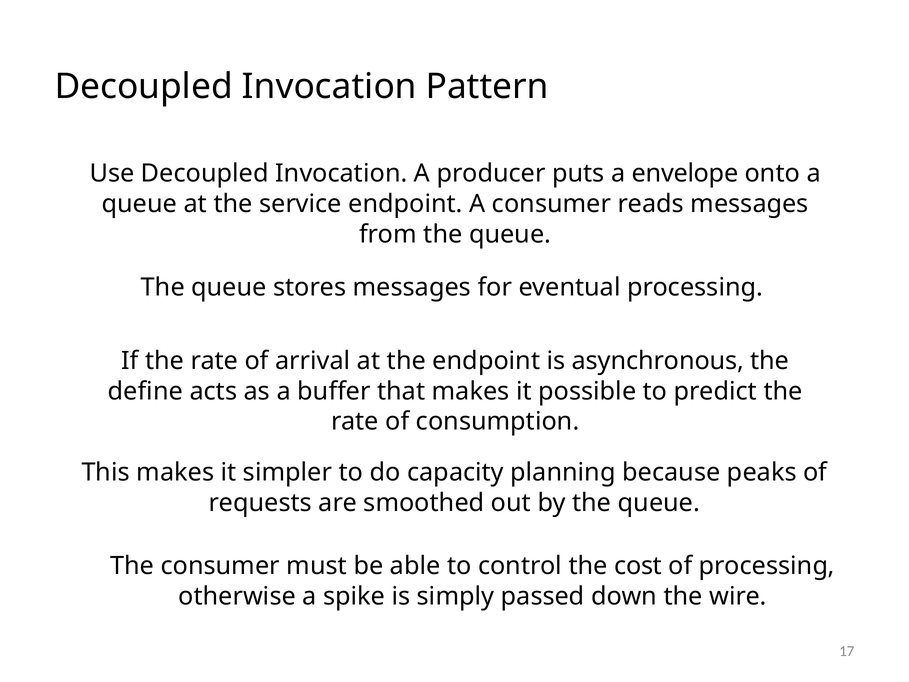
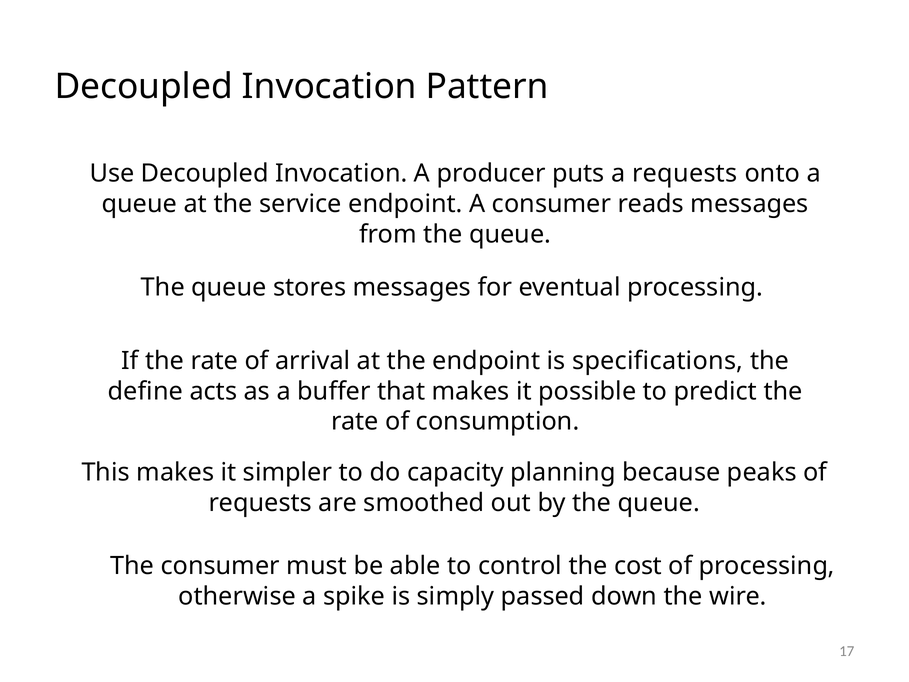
a envelope: envelope -> requests
asynchronous: asynchronous -> specifications
